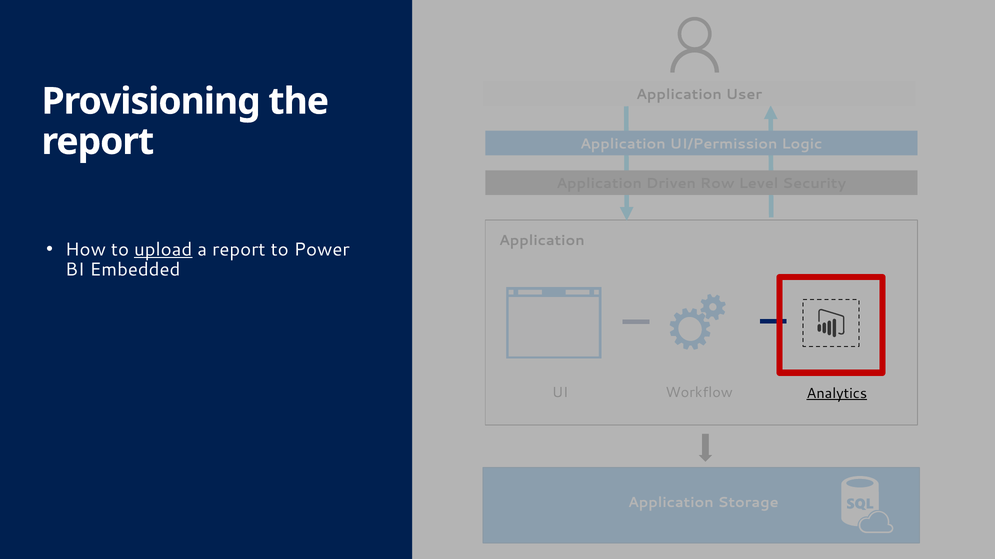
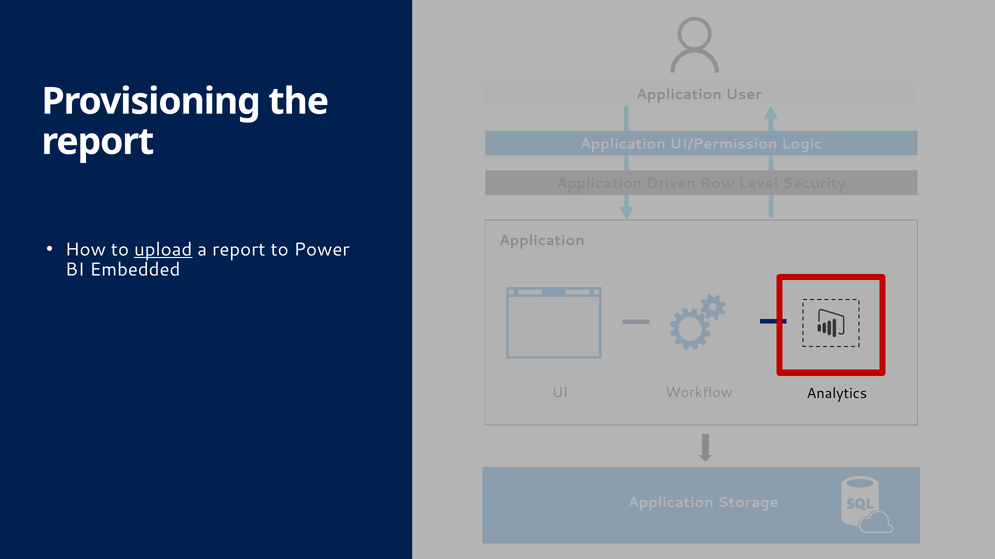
Analytics underline: present -> none
